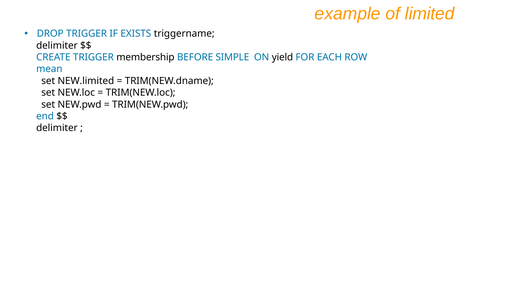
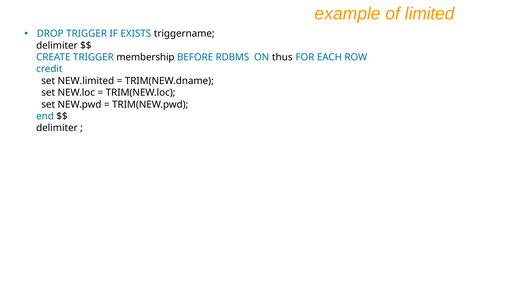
SIMPLE: SIMPLE -> RDBMS
yield: yield -> thus
mean: mean -> credit
